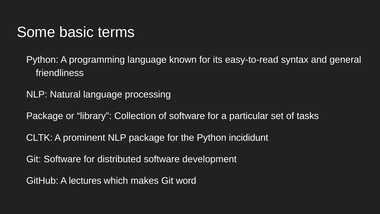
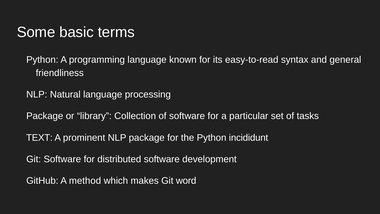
CLTK: CLTK -> TEXT
lectures: lectures -> method
